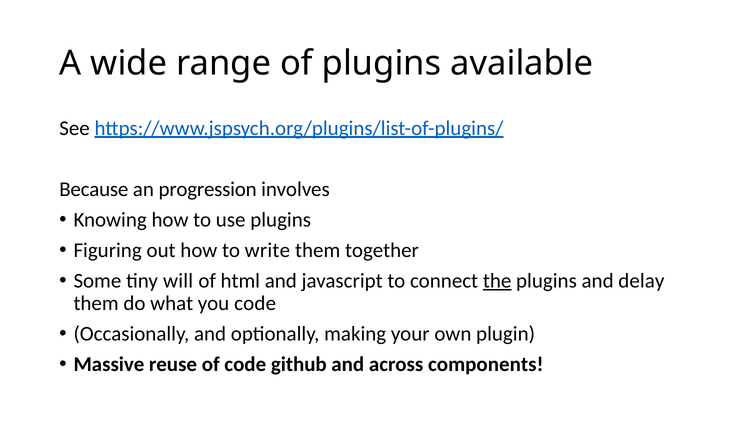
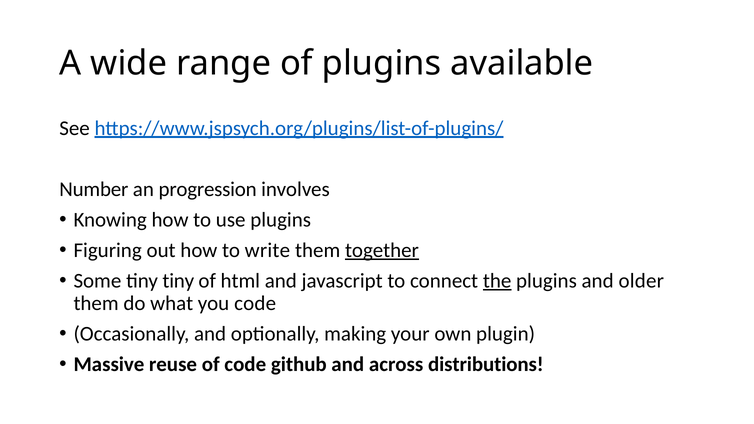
Because: Because -> Number
together underline: none -> present
tiny will: will -> tiny
delay: delay -> older
components: components -> distributions
